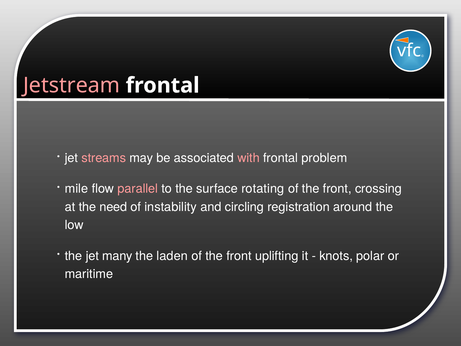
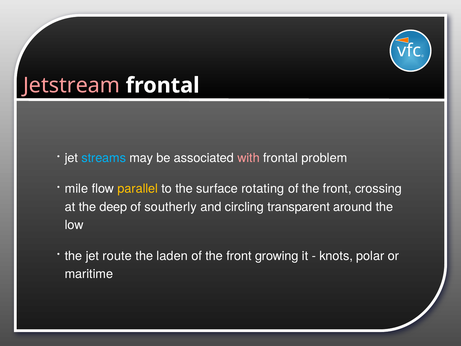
streams colour: pink -> light blue
parallel colour: pink -> yellow
need: need -> deep
instability: instability -> southerly
registration: registration -> transparent
many: many -> route
uplifting: uplifting -> growing
